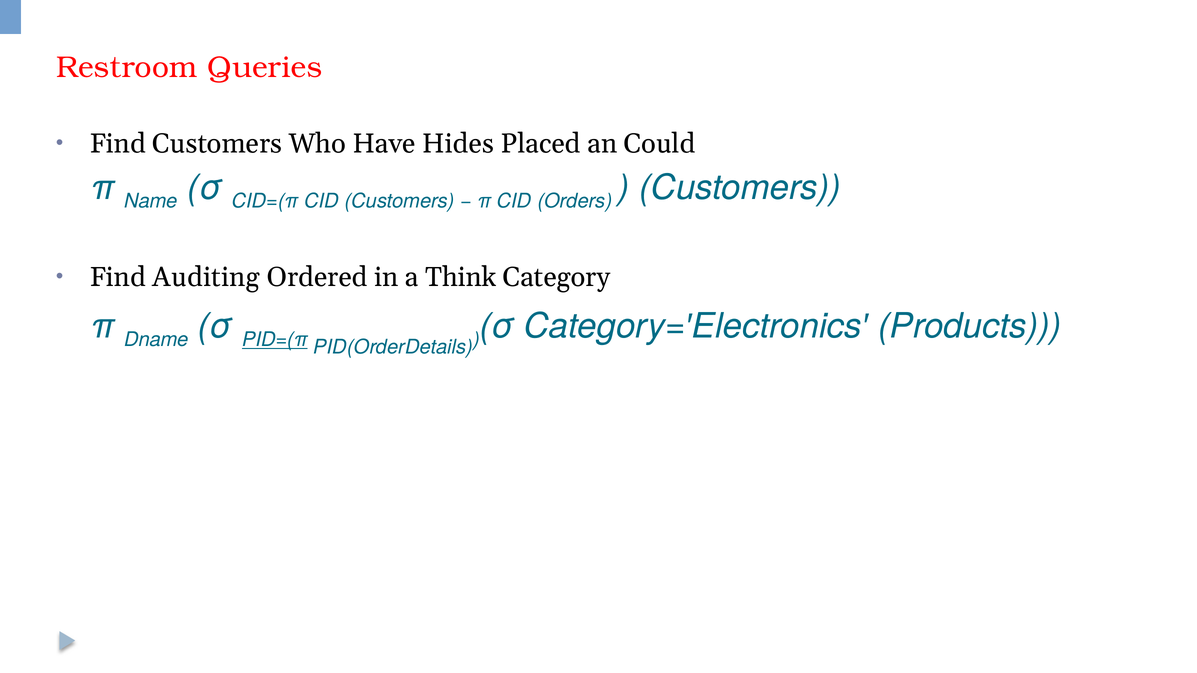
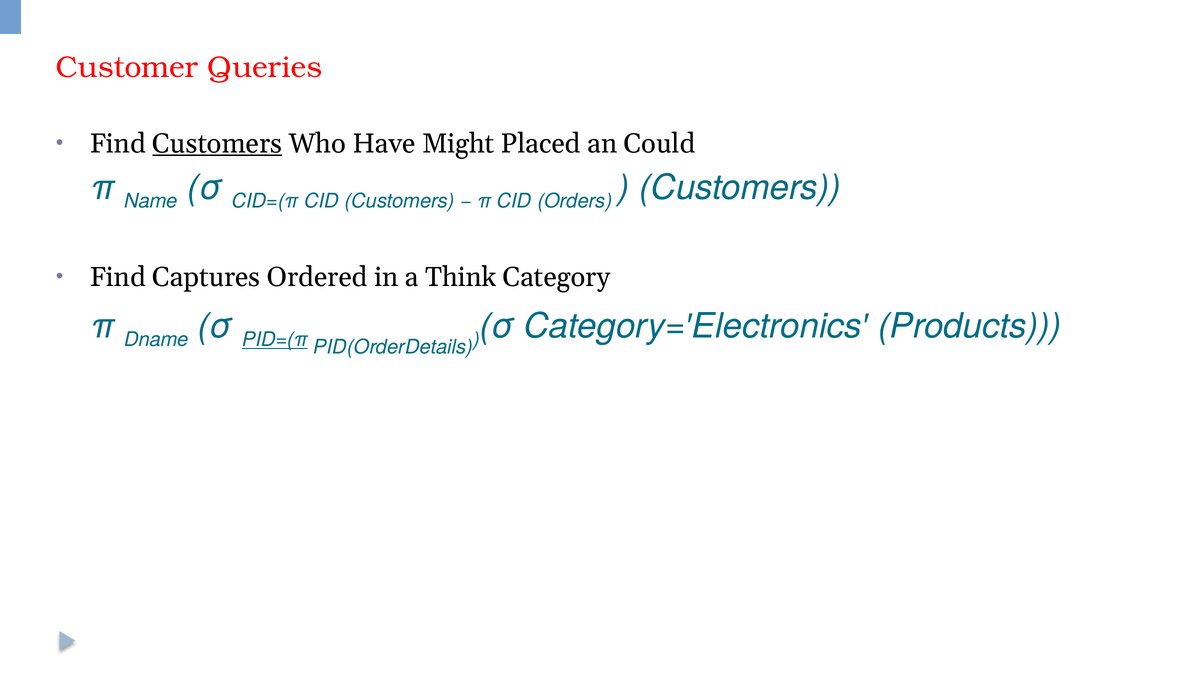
Restroom: Restroom -> Customer
Customers at (217, 144) underline: none -> present
Hides: Hides -> Might
Auditing: Auditing -> Captures
